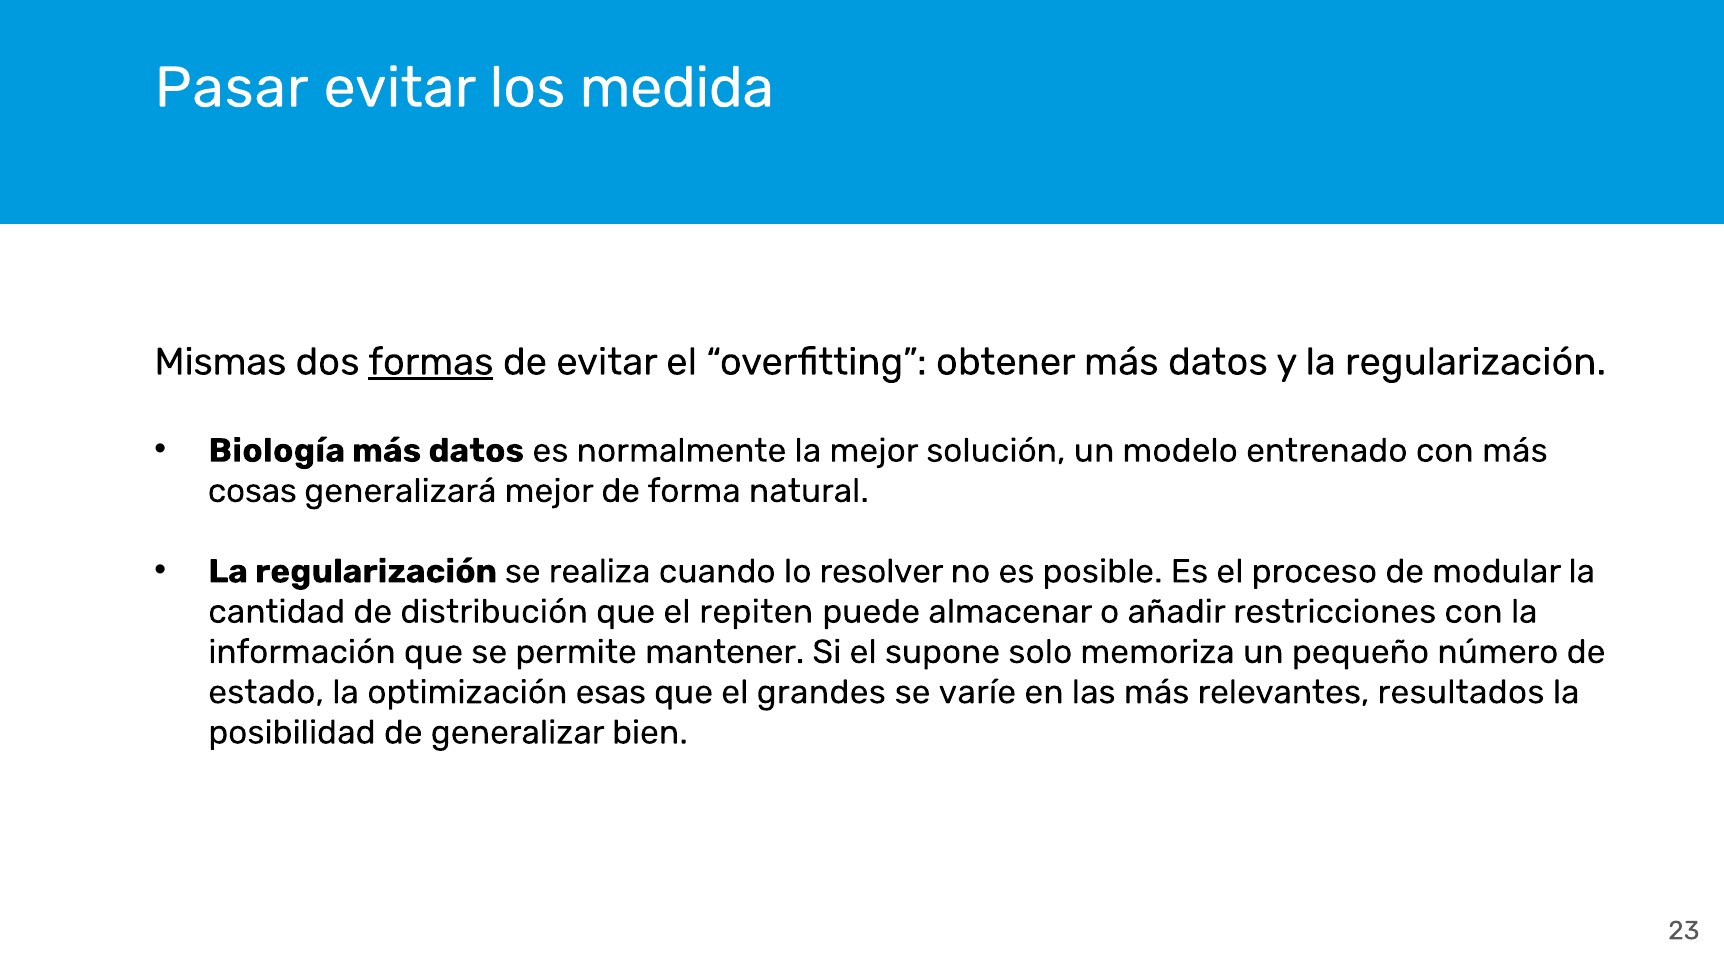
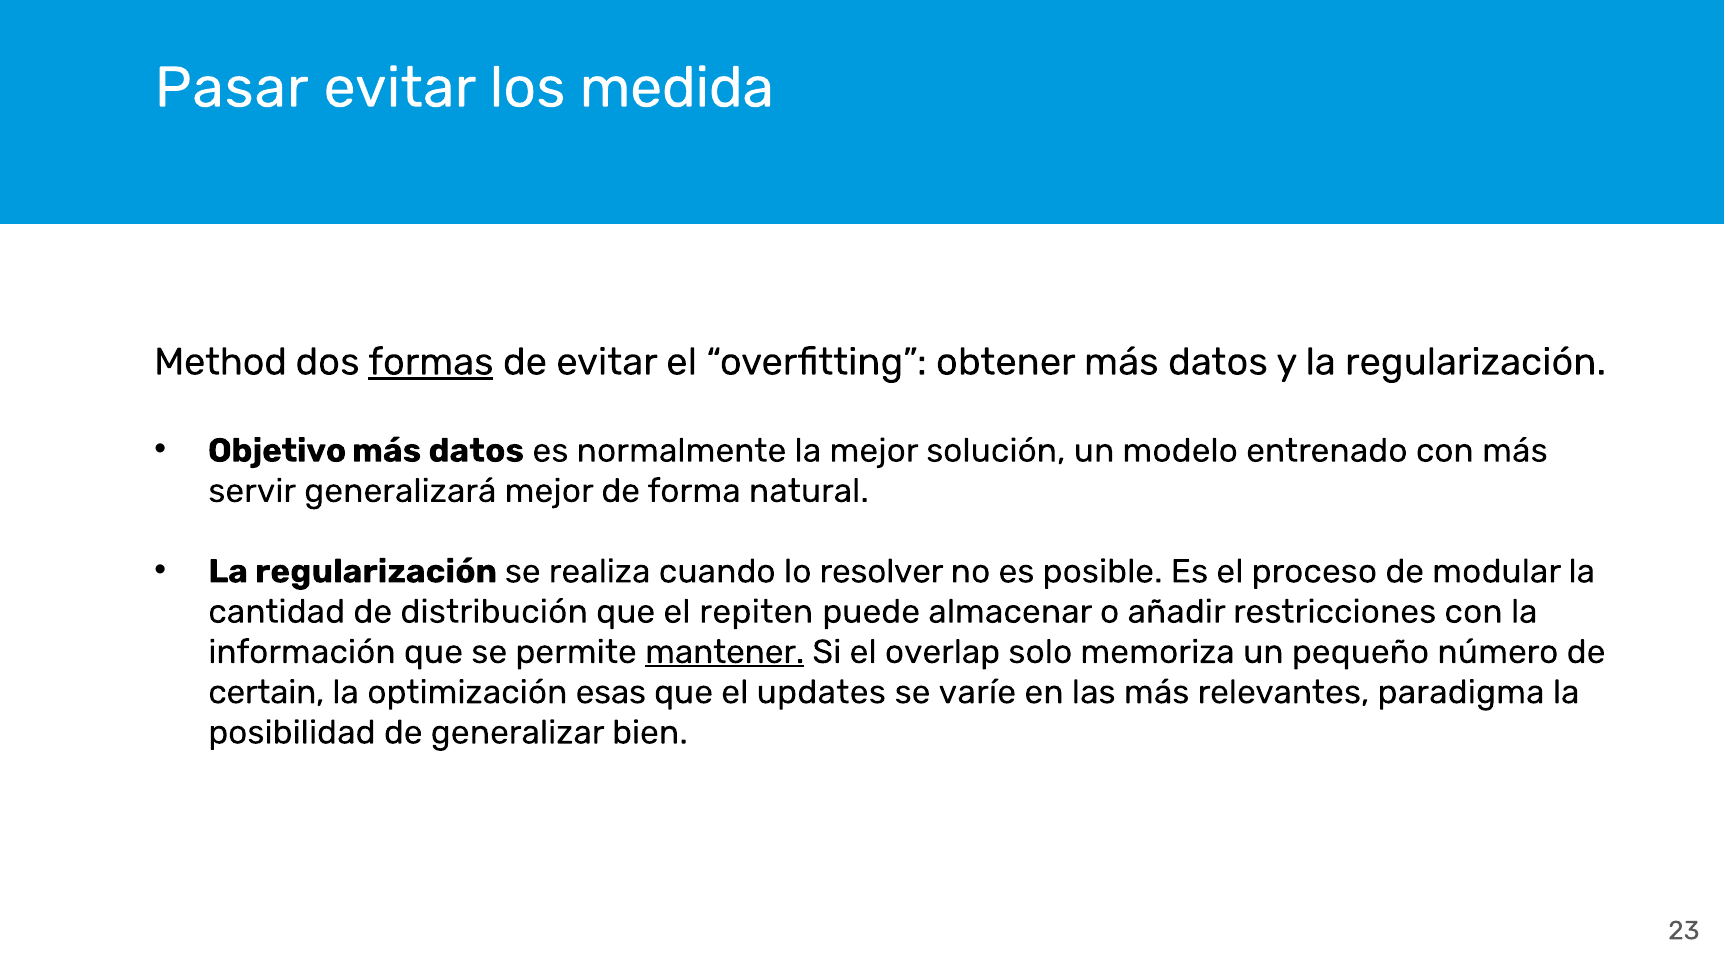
Mismas: Mismas -> Method
Biología: Biología -> Objetivo
cosas: cosas -> servir
mantener underline: none -> present
supone: supone -> overlap
estado: estado -> certain
grandes: grandes -> updates
resultados: resultados -> paradigma
